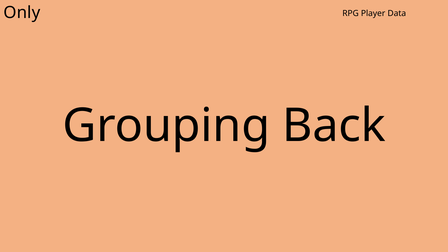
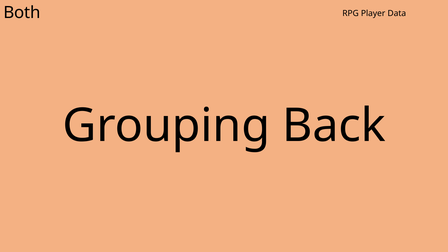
Only: Only -> Both
